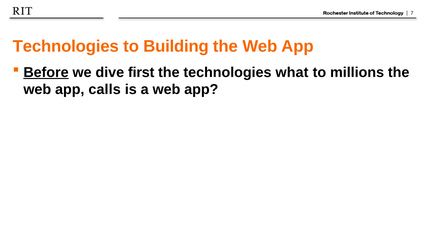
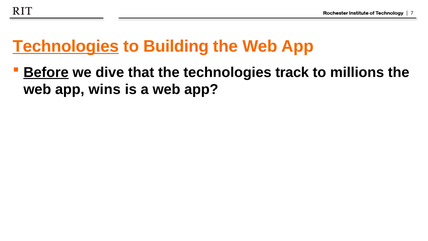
Technologies at (66, 46) underline: none -> present
first: first -> that
what: what -> track
calls: calls -> wins
